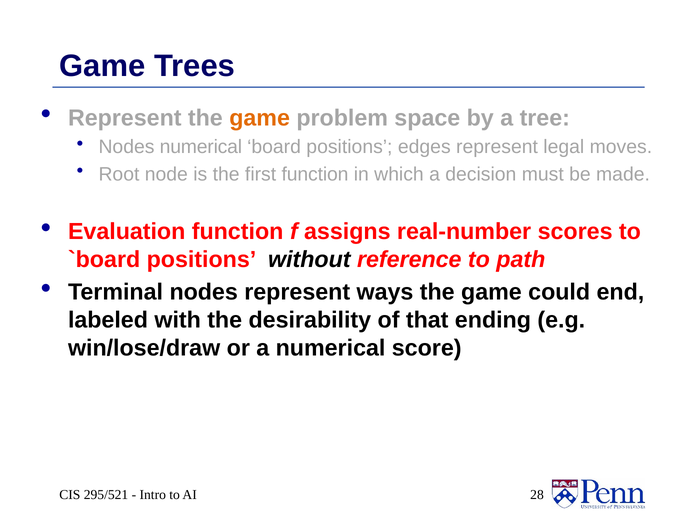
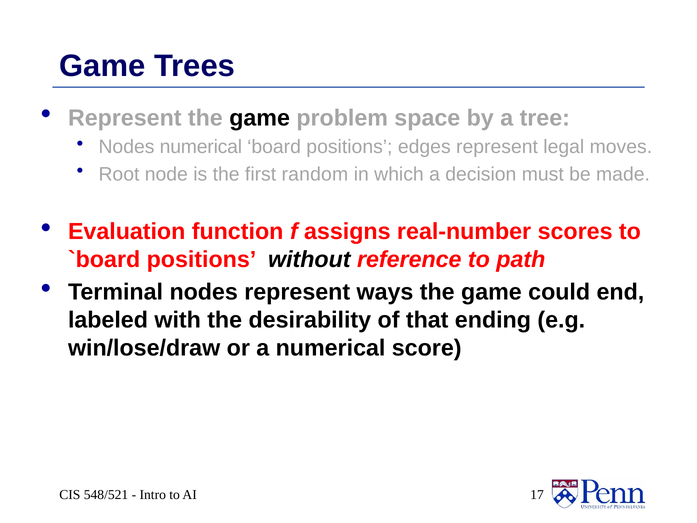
game at (260, 118) colour: orange -> black
first function: function -> random
295/521: 295/521 -> 548/521
28: 28 -> 17
